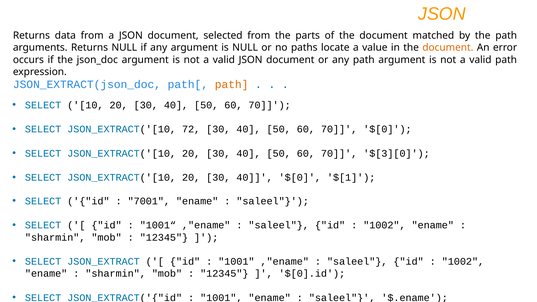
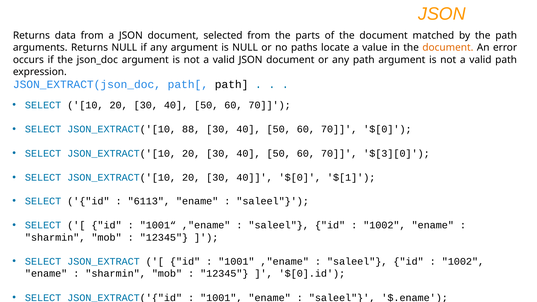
path at (232, 85) colour: orange -> black
72: 72 -> 88
7001: 7001 -> 6113
